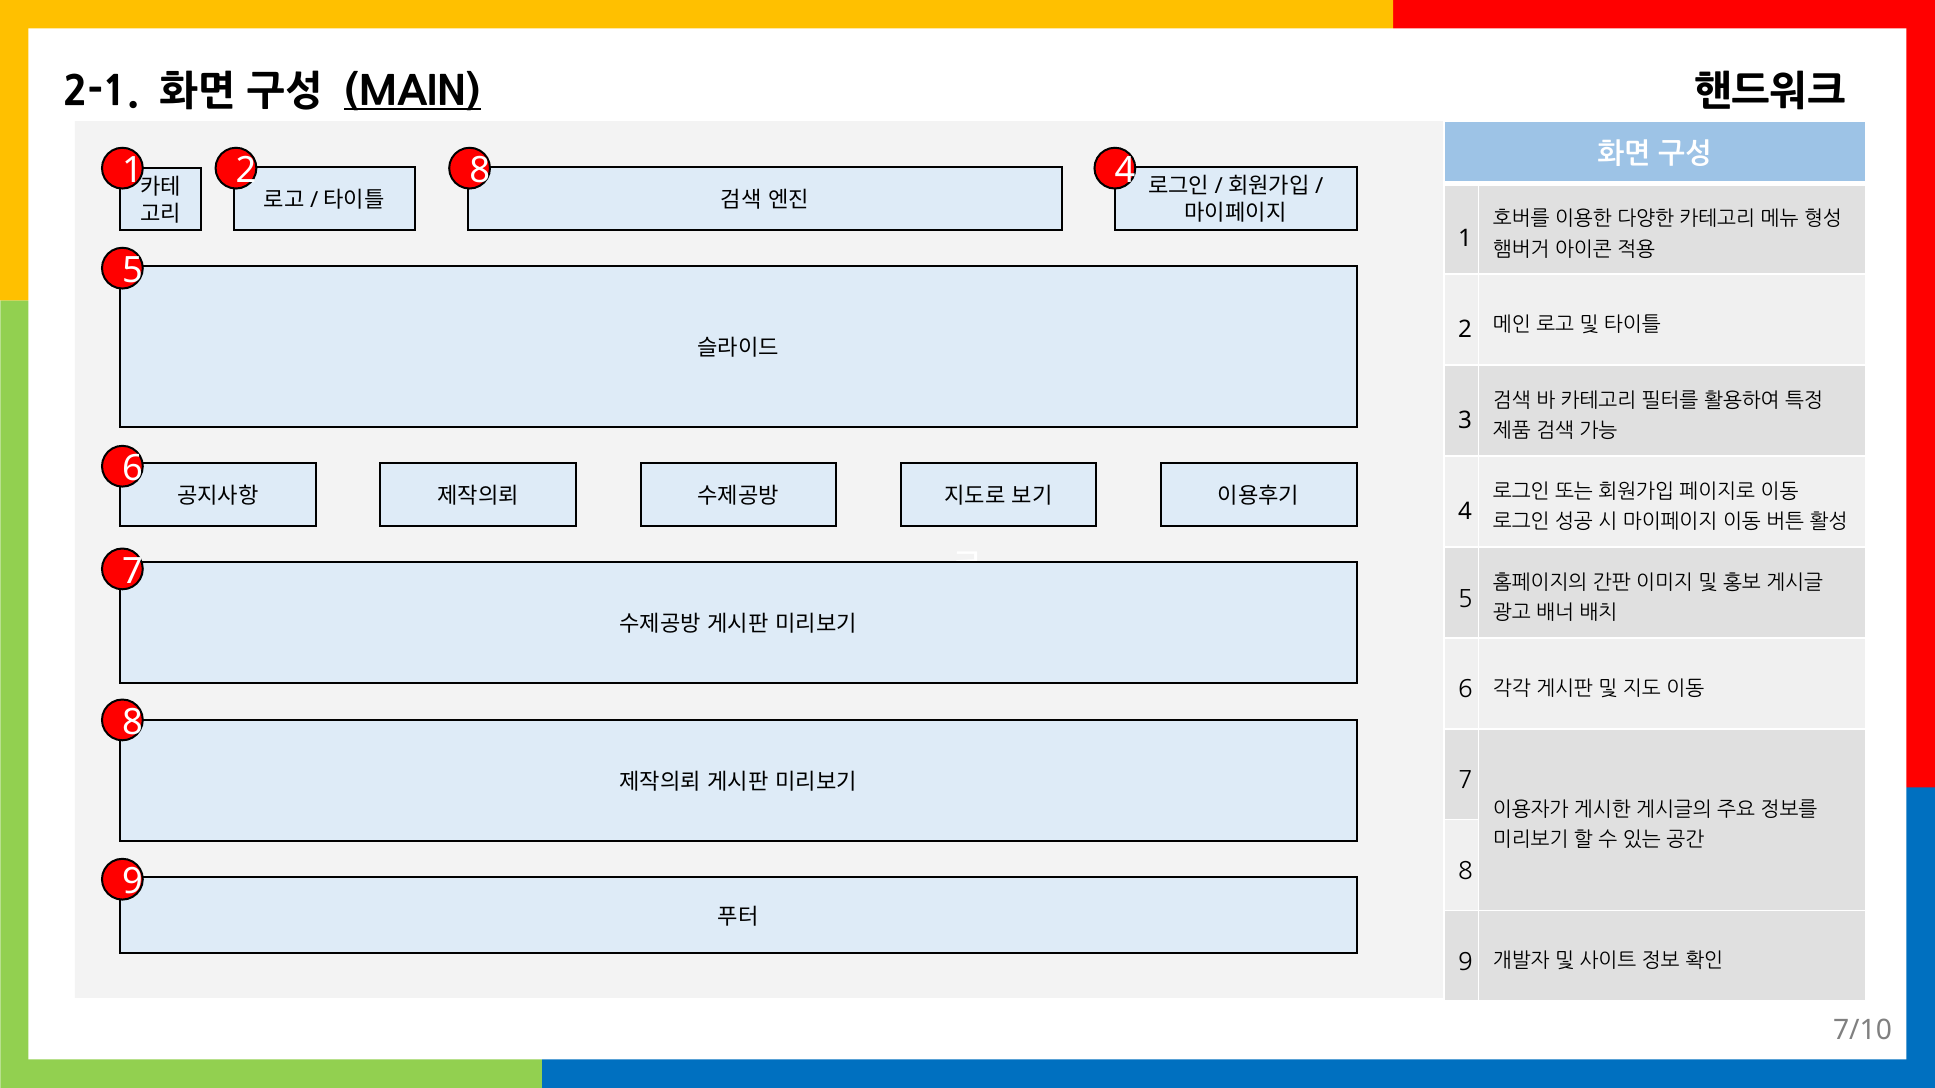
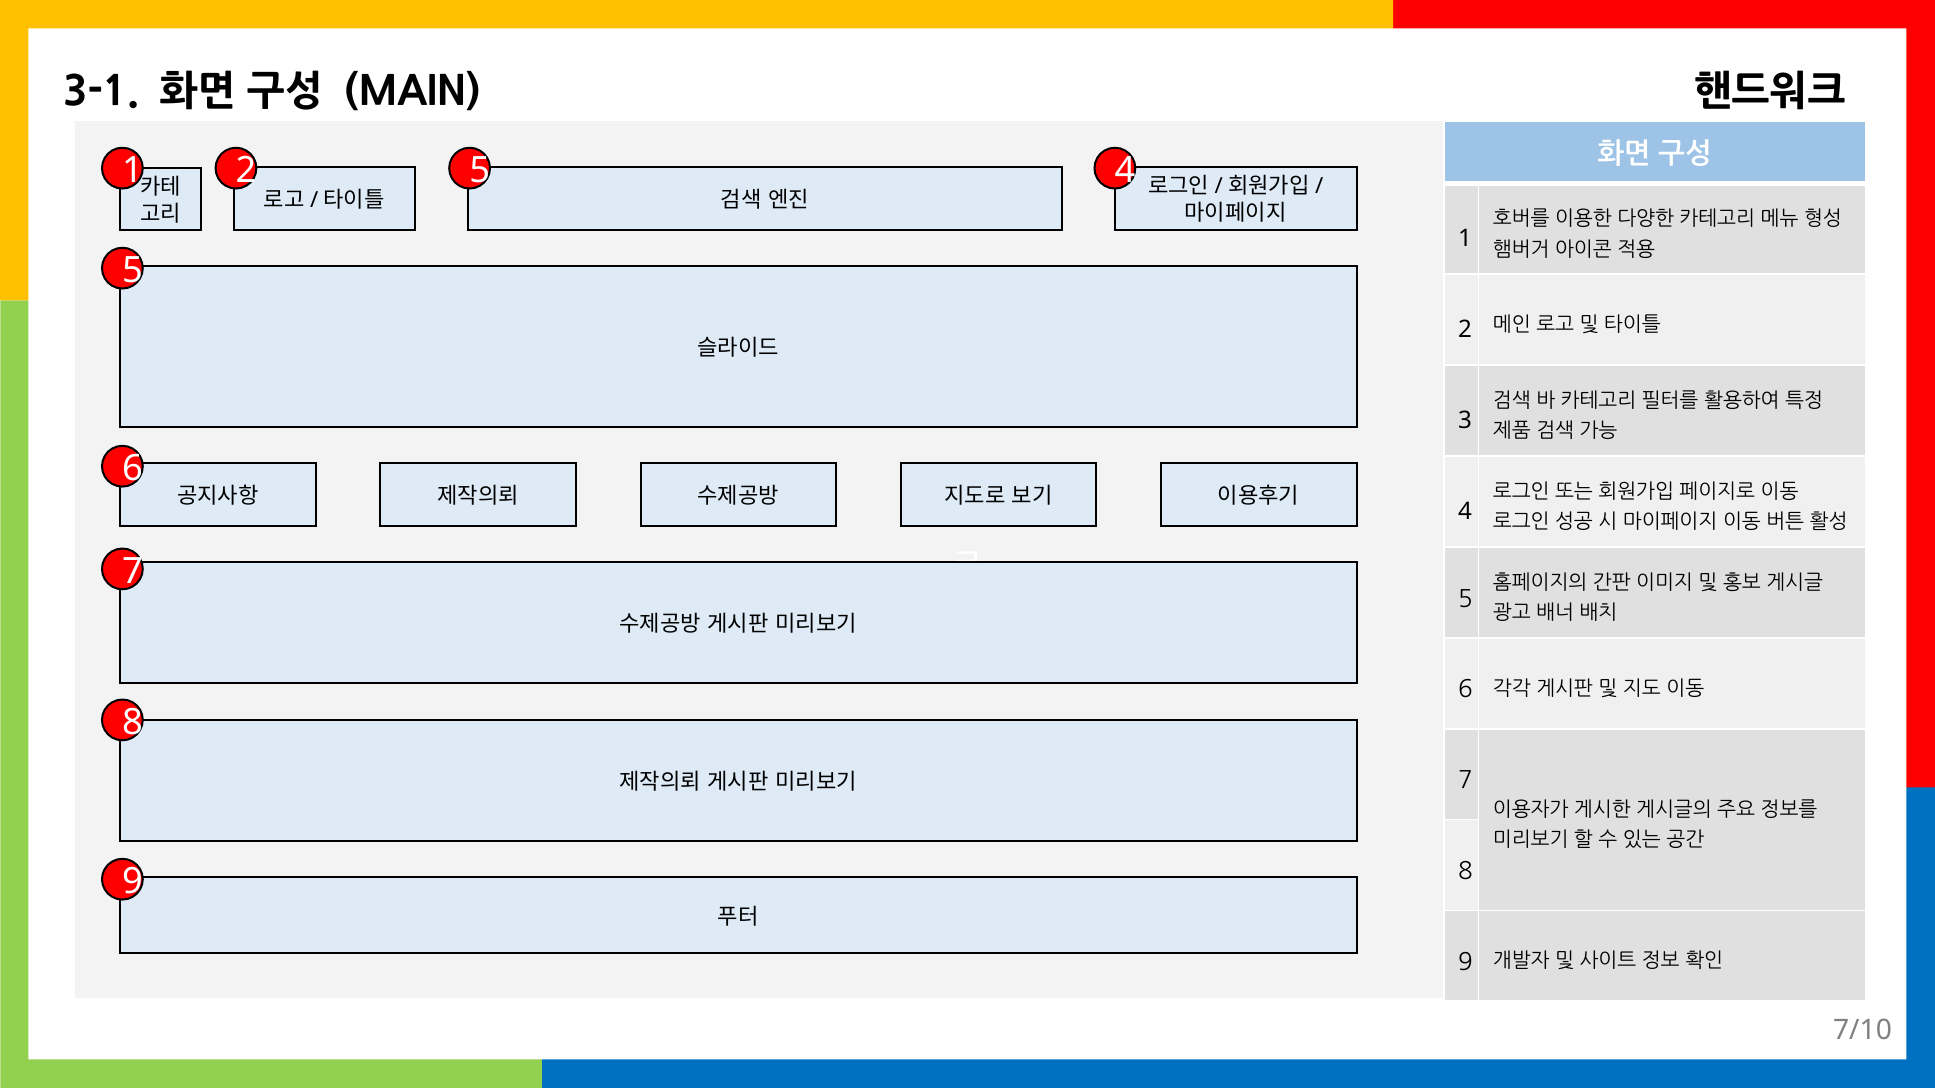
2-1: 2-1 -> 3-1
MAIN underline: present -> none
2 8: 8 -> 5
